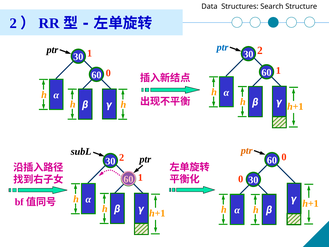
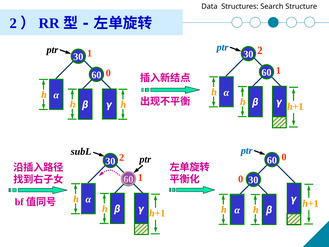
ptr at (247, 150) colour: orange -> blue
